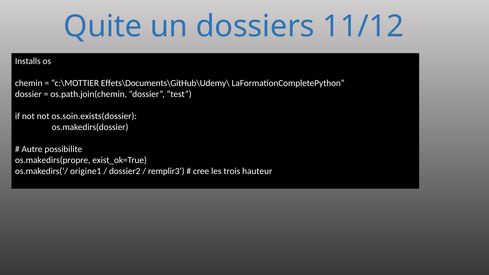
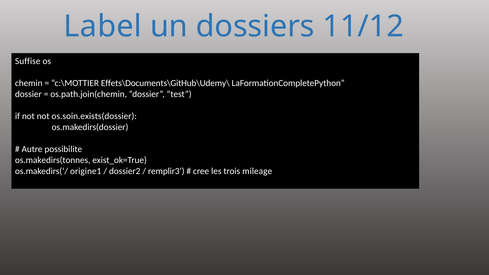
Quite: Quite -> Label
Installs: Installs -> Suffise
os.makedirs(propre: os.makedirs(propre -> os.makedirs(tonnes
hauteur: hauteur -> mileage
